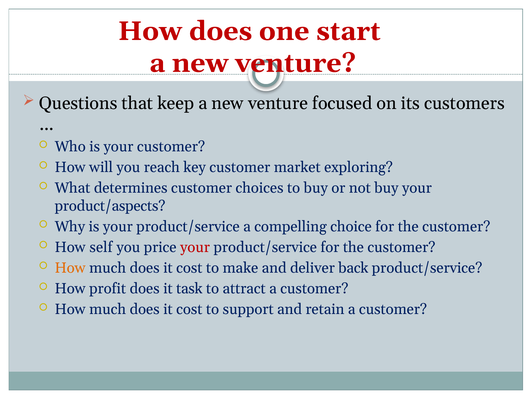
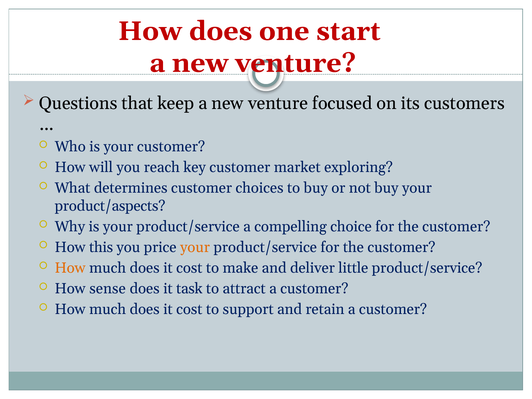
self: self -> this
your at (195, 247) colour: red -> orange
back: back -> little
profit: profit -> sense
